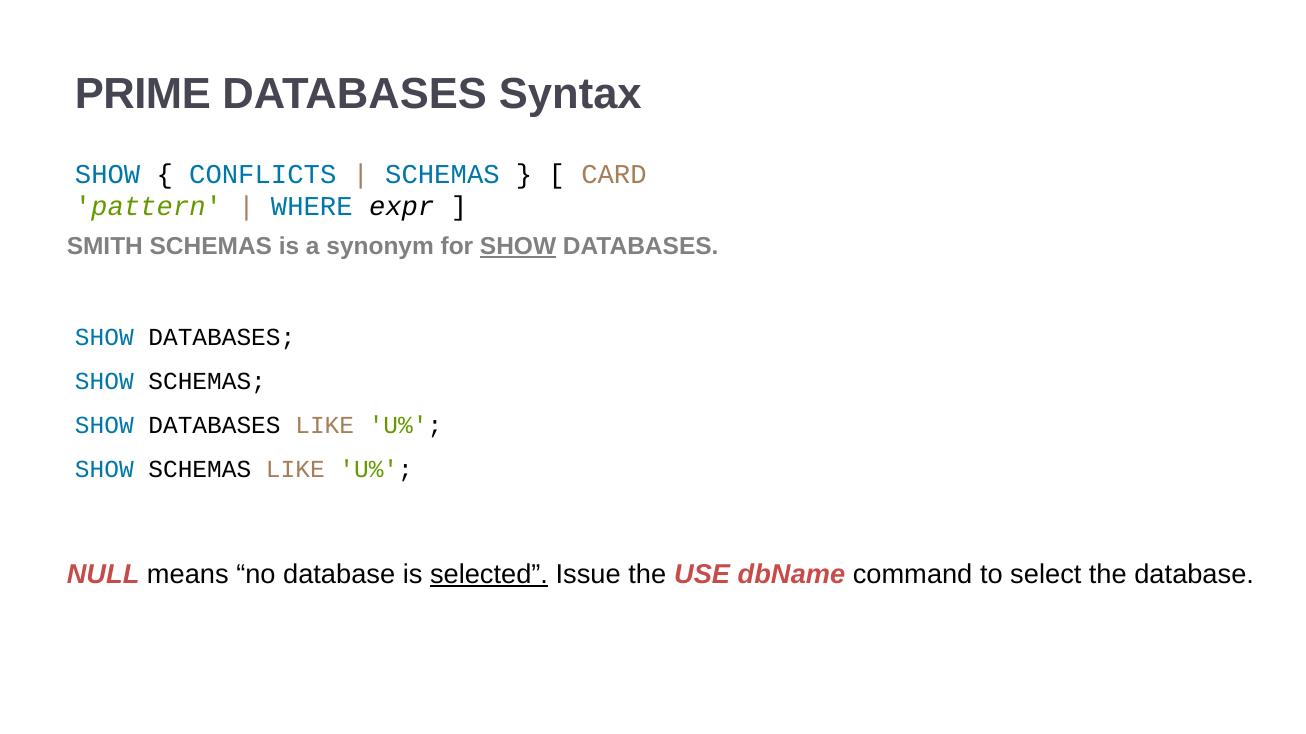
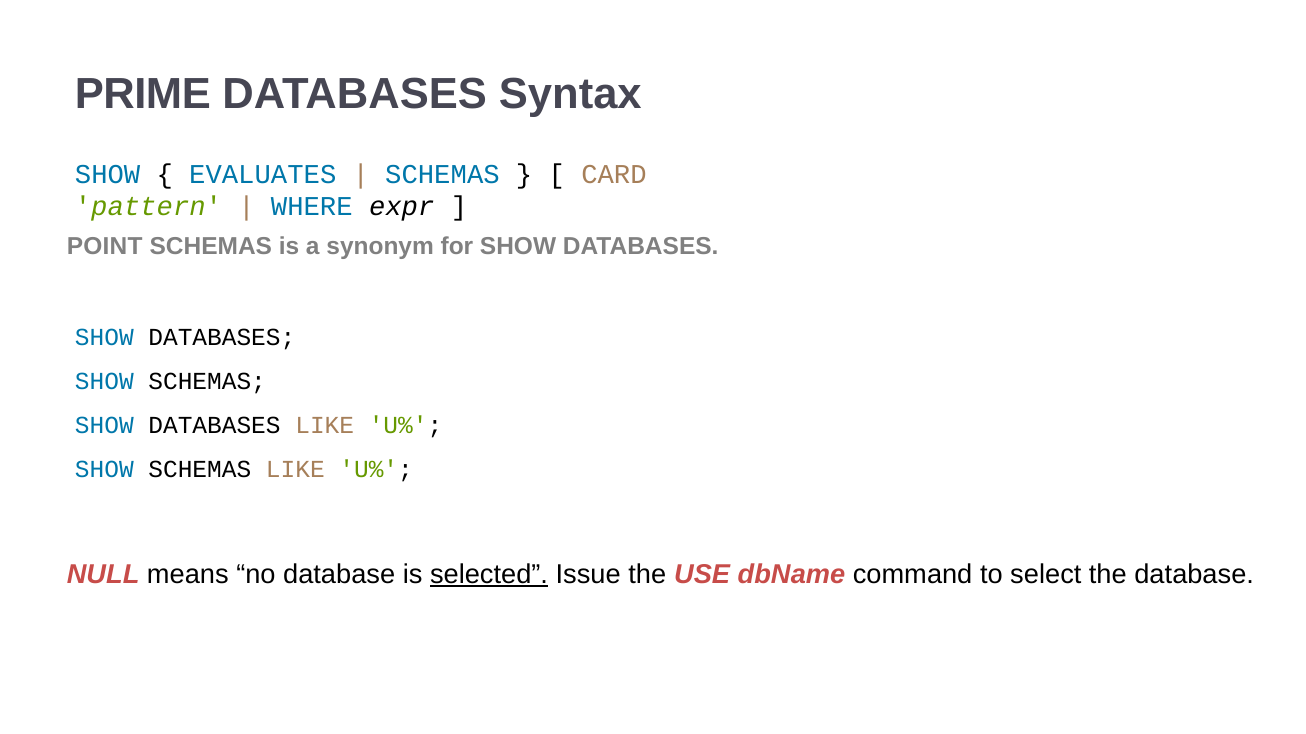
CONFLICTS: CONFLICTS -> EVALUATES
SMITH: SMITH -> POINT
SHOW at (518, 247) underline: present -> none
